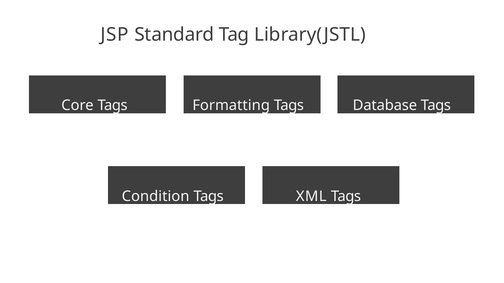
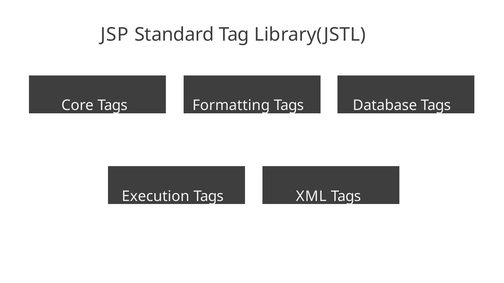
Condition: Condition -> Execution
